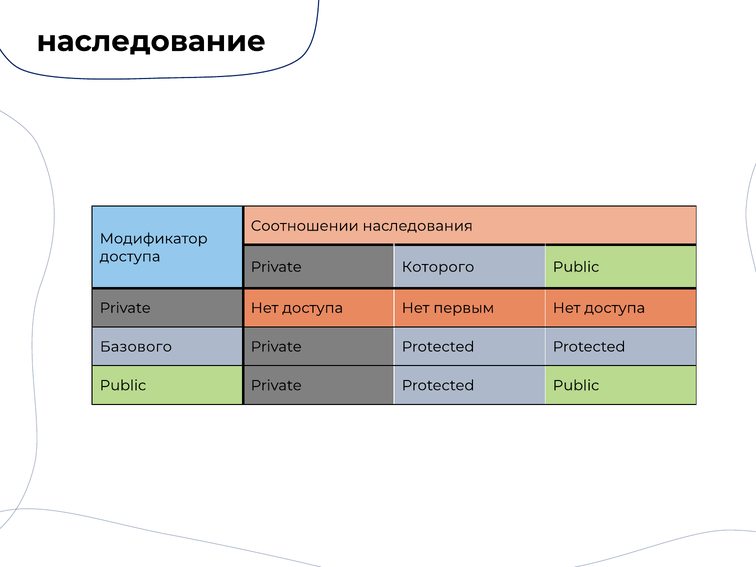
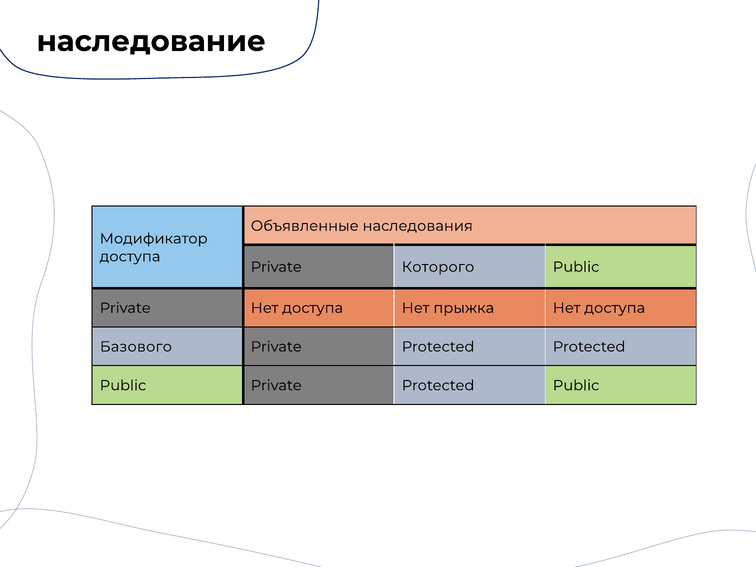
Соотношении: Соотношении -> Объявленные
первым: первым -> прыжка
